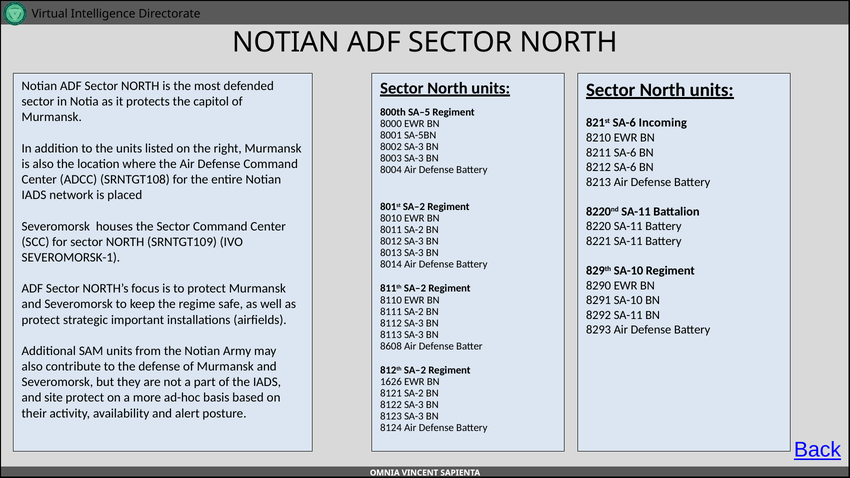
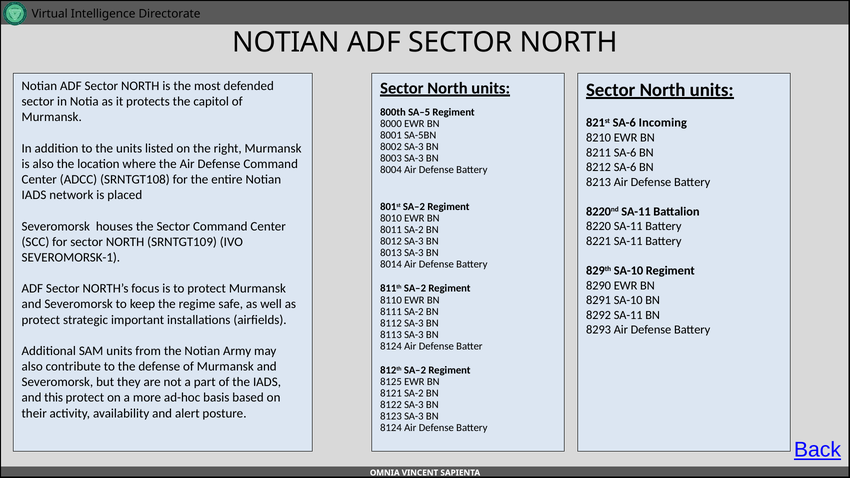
8608 at (391, 346): 8608 -> 8124
1626: 1626 -> 8125
site: site -> this
